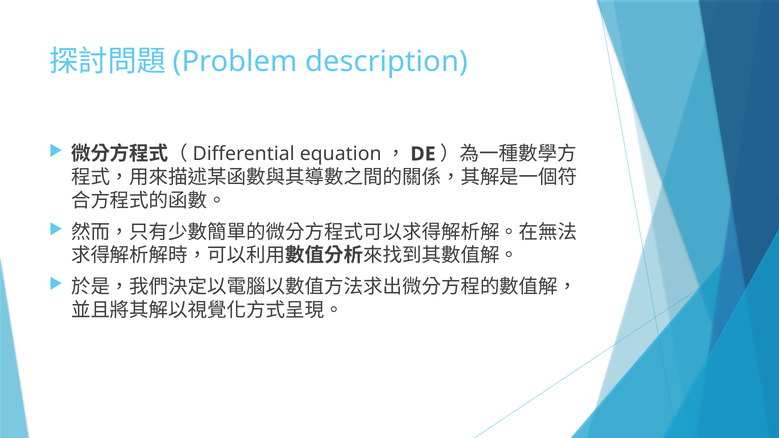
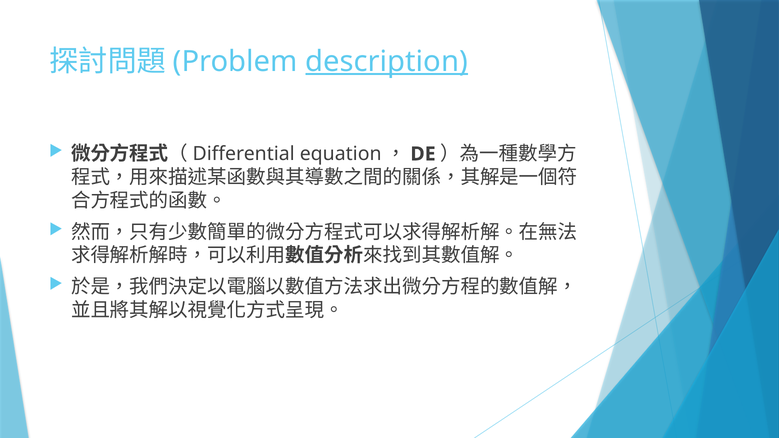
description underline: none -> present
